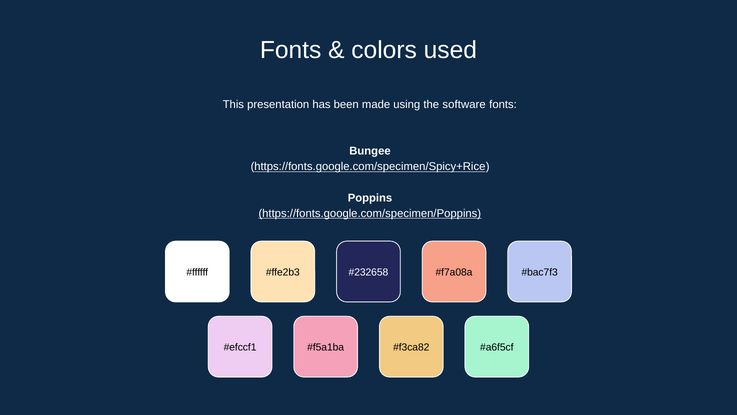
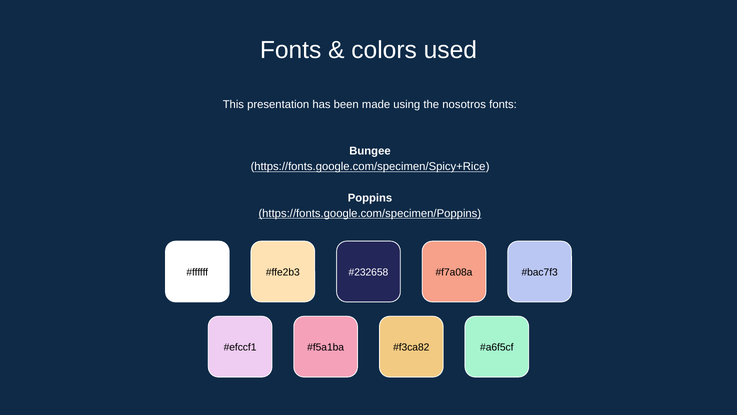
software: software -> nosotros
